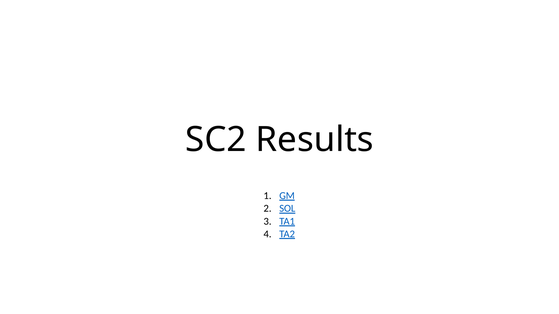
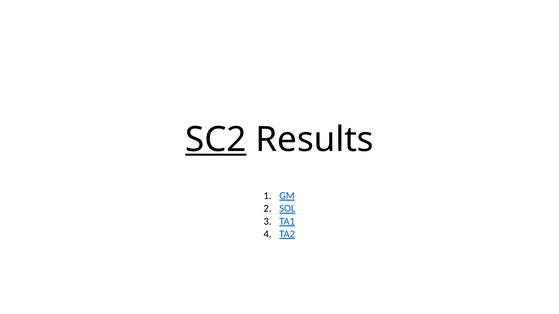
SC2 underline: none -> present
